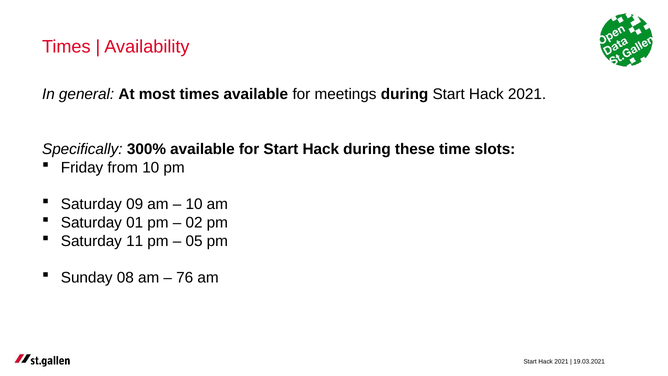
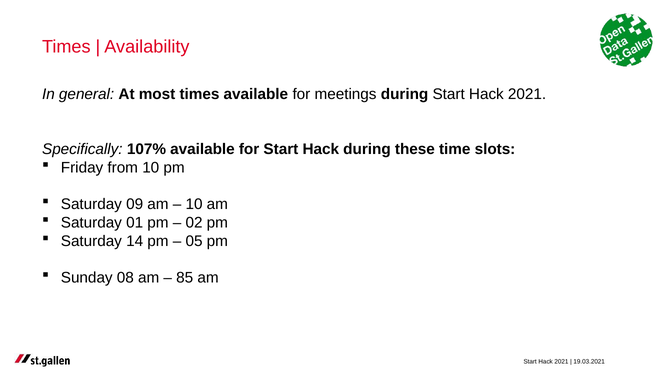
300%: 300% -> 107%
11: 11 -> 14
76: 76 -> 85
